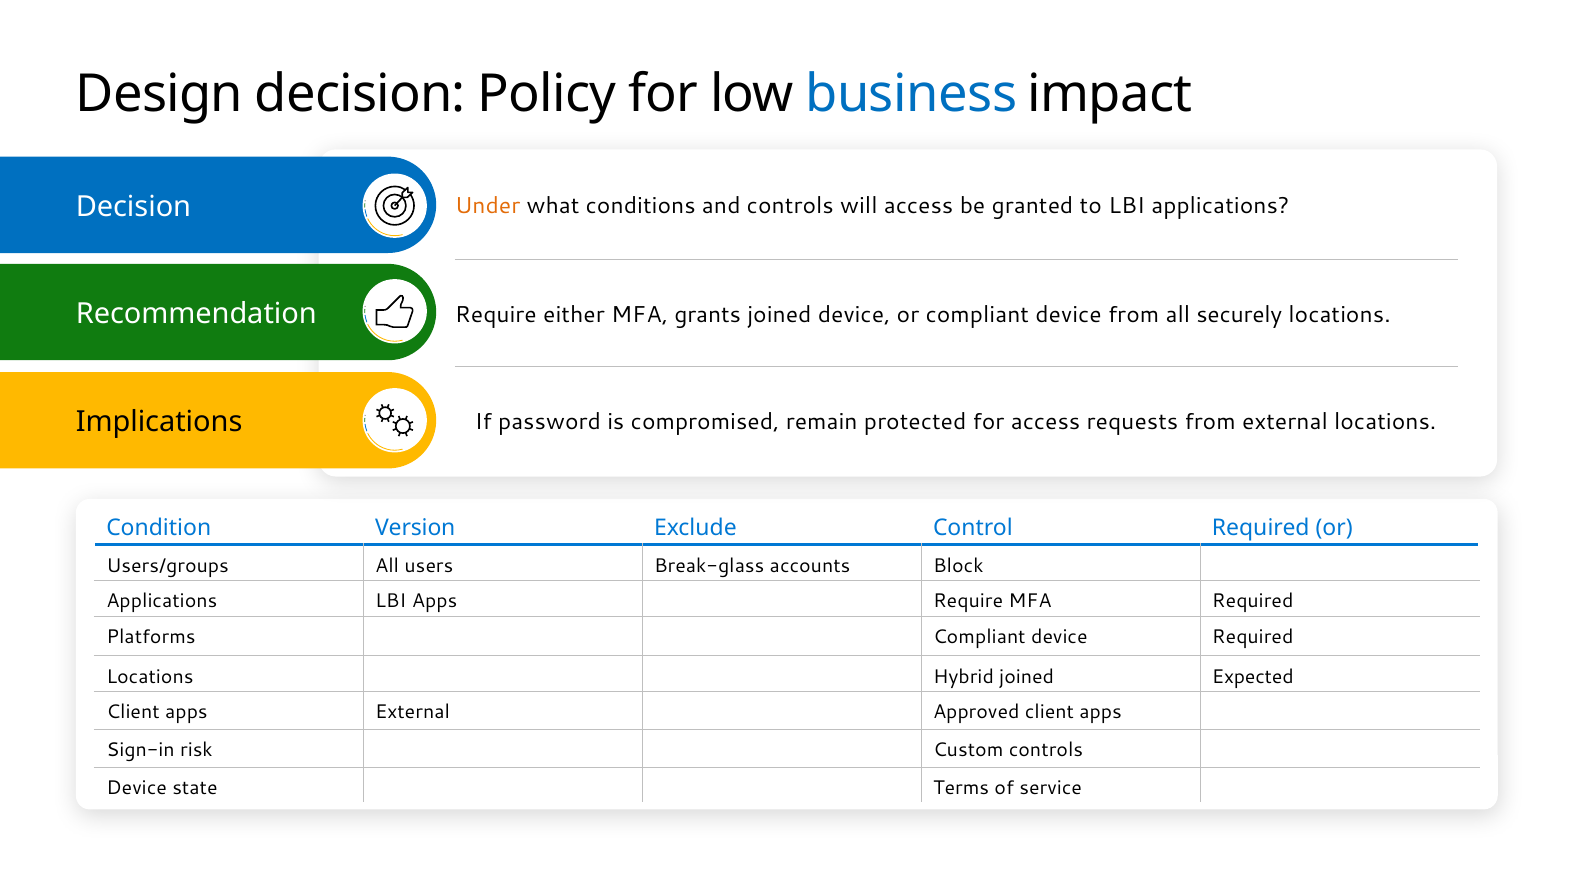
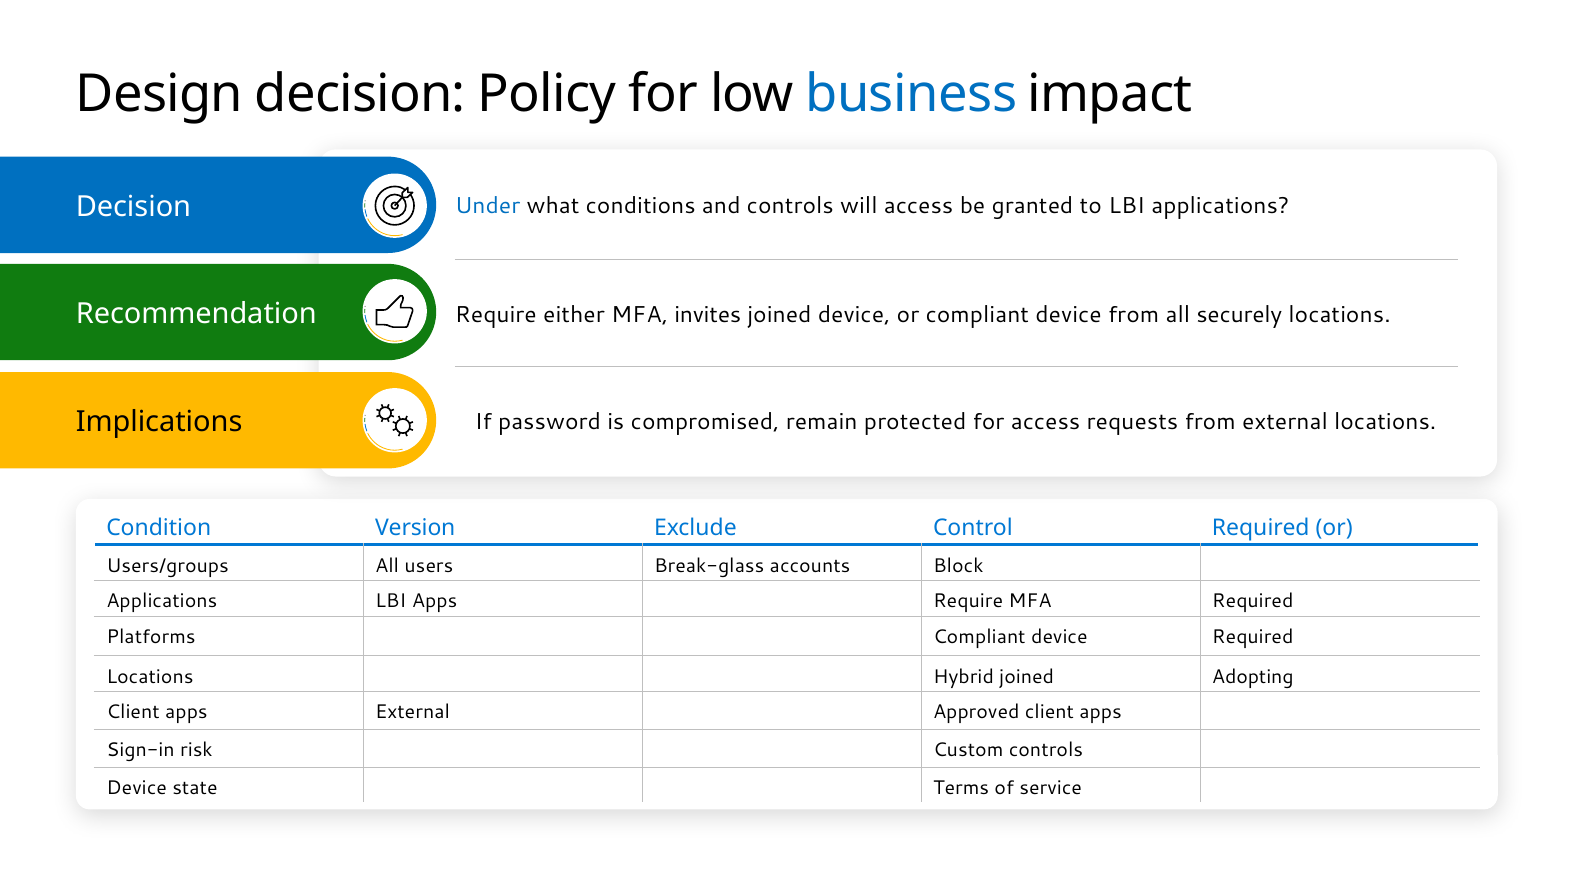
Under colour: orange -> blue
grants: grants -> invites
Expected: Expected -> Adopting
